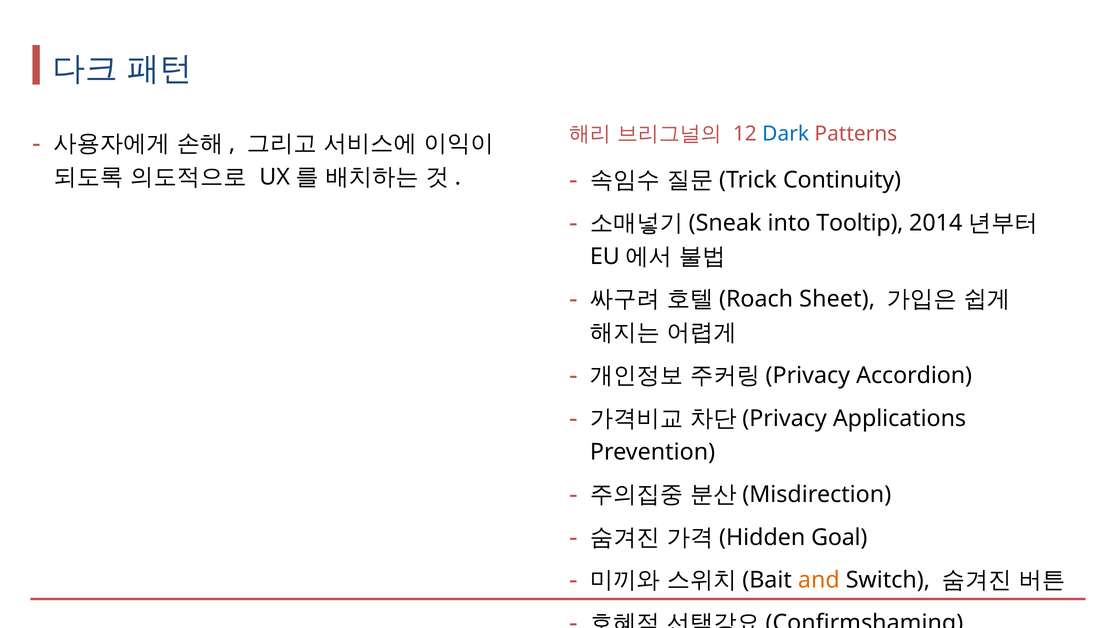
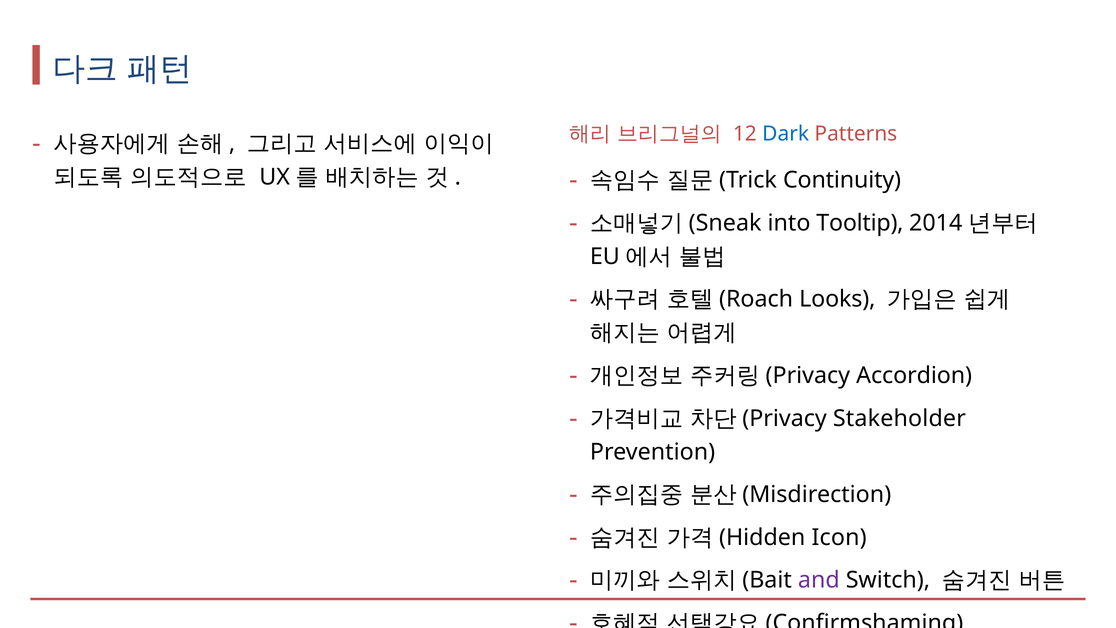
Sheet: Sheet -> Looks
Applications: Applications -> Stakeholder
Goal: Goal -> Icon
and colour: orange -> purple
